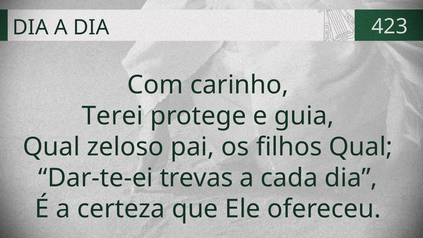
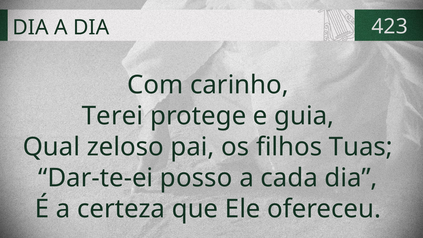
filhos Qual: Qual -> Tuas
trevas: trevas -> posso
